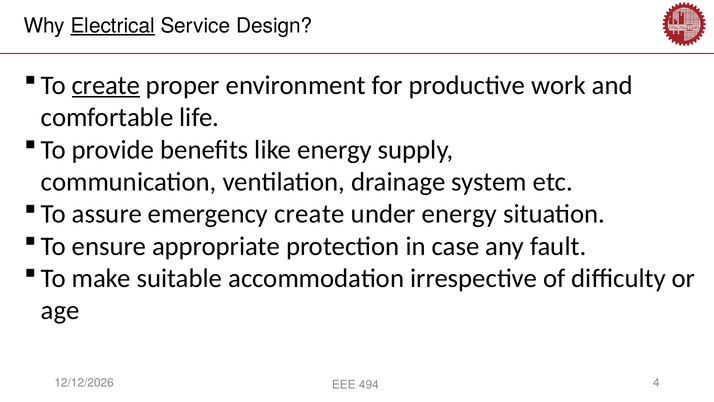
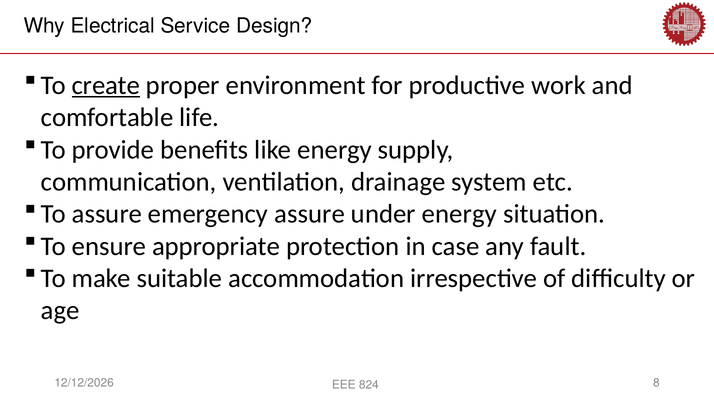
Electrical underline: present -> none
emergency create: create -> assure
4: 4 -> 8
494: 494 -> 824
